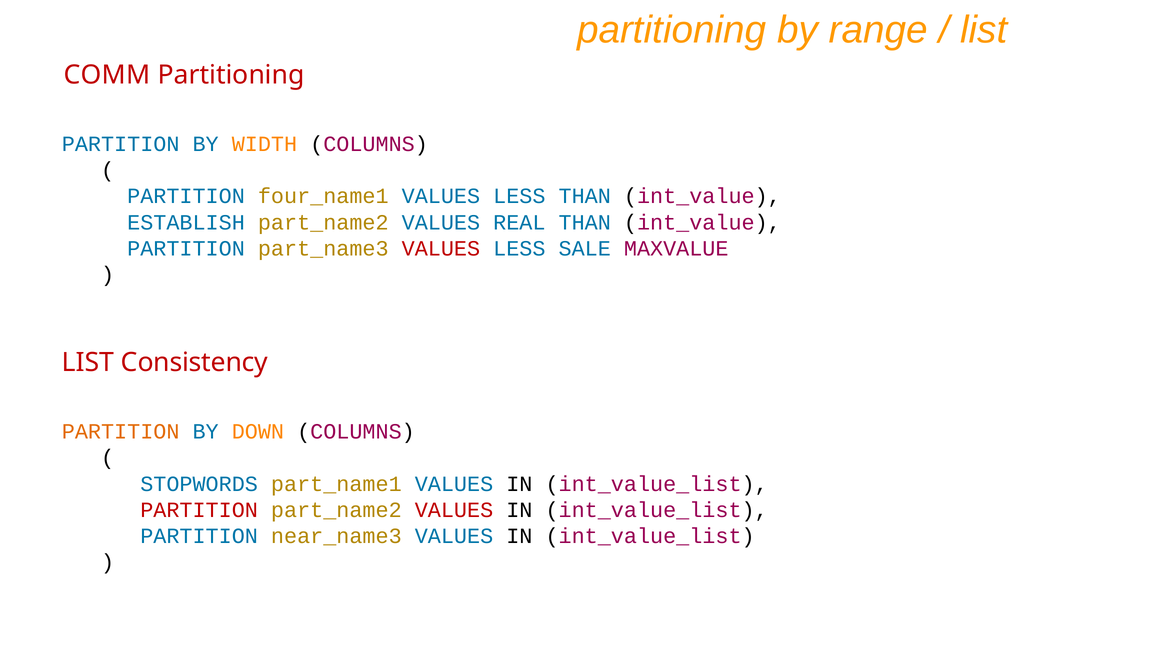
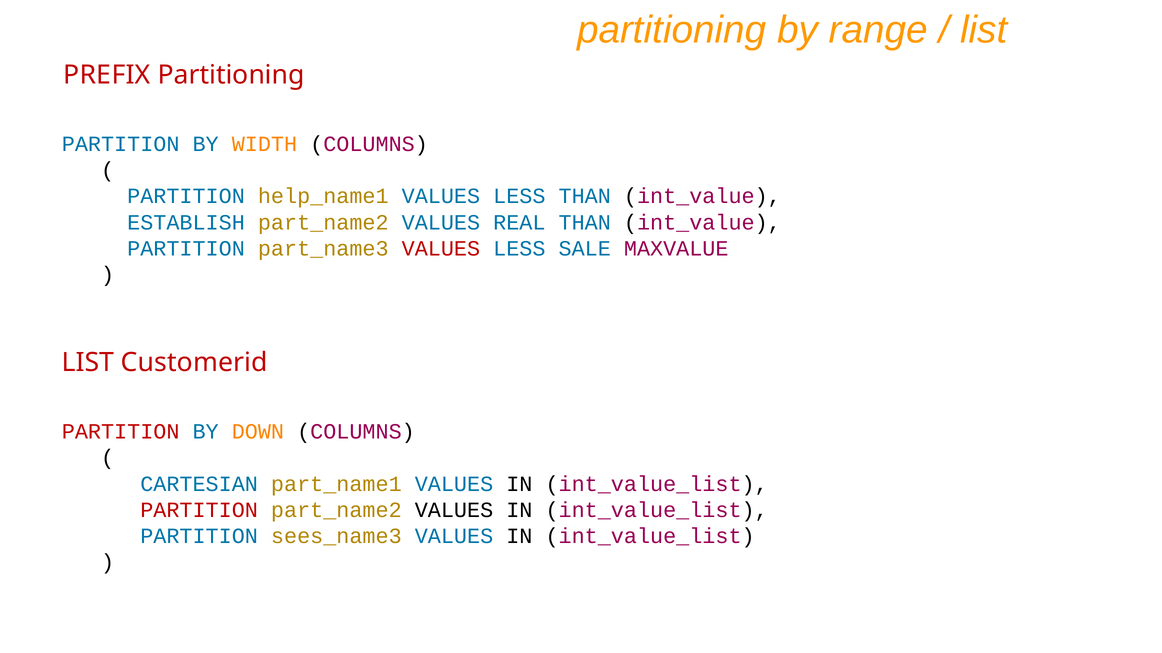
COMM: COMM -> PREFIX
four_name1: four_name1 -> help_name1
Consistency: Consistency -> Customerid
PARTITION at (121, 432) colour: orange -> red
STOPWORDS: STOPWORDS -> CARTESIAN
VALUES at (454, 511) colour: red -> black
near_name3: near_name3 -> sees_name3
